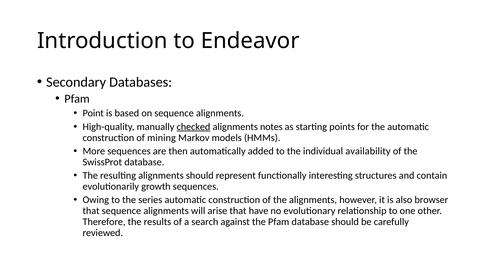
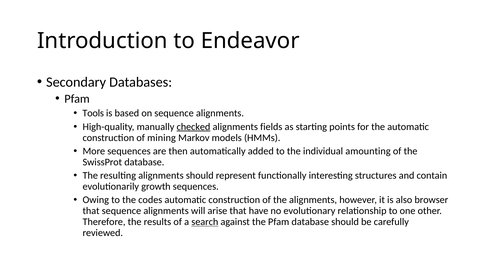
Point: Point -> Tools
notes: notes -> fields
availability: availability -> amounting
series: series -> codes
search underline: none -> present
